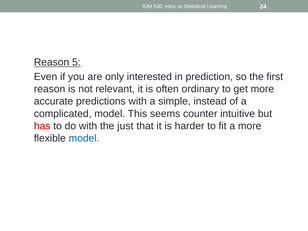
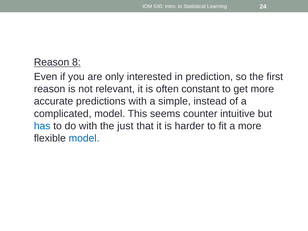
5: 5 -> 8
ordinary: ordinary -> constant
has colour: red -> blue
